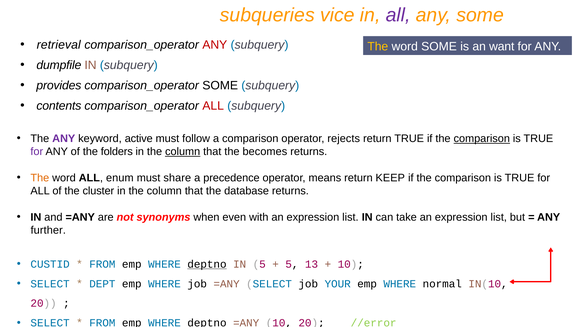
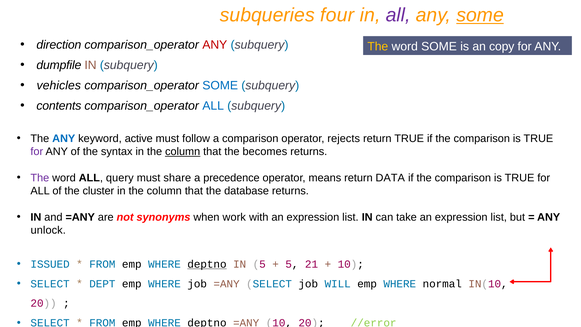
vice: vice -> four
some at (480, 15) underline: none -> present
retrieval: retrieval -> direction
want: want -> copy
provides: provides -> vehicles
SOME at (220, 86) colour: black -> blue
ALL at (213, 106) colour: red -> blue
ANY at (64, 139) colour: purple -> blue
comparison at (482, 139) underline: present -> none
folders: folders -> syntax
The at (40, 178) colour: orange -> purple
enum: enum -> query
KEEP: KEEP -> DATA
even: even -> work
further: further -> unlock
CUSTID: CUSTID -> ISSUED
13: 13 -> 21
YOUR: YOUR -> WILL
